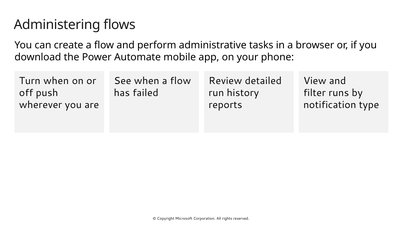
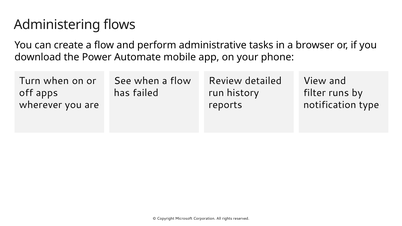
push: push -> apps
